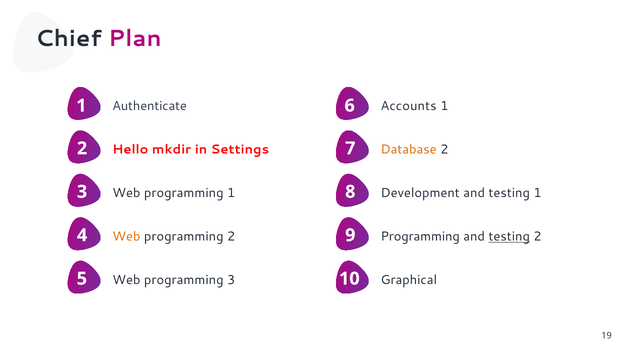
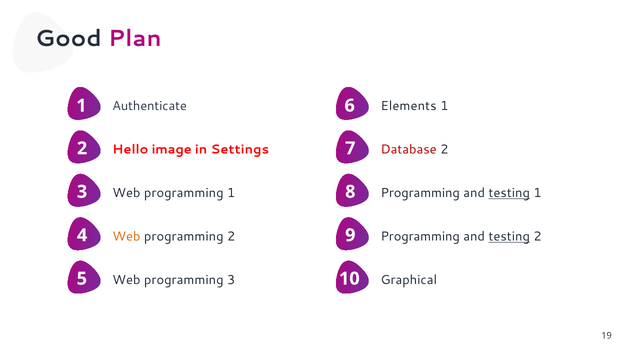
Chief: Chief -> Good
Accounts: Accounts -> Elements
mkdir: mkdir -> image
Database colour: orange -> red
Development at (420, 193): Development -> Programming
testing at (509, 193) underline: none -> present
